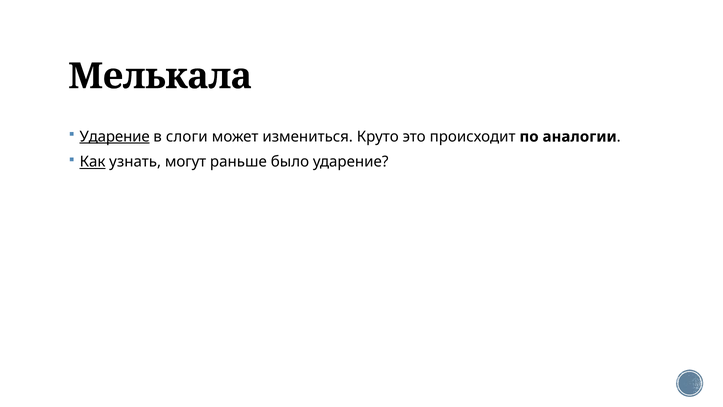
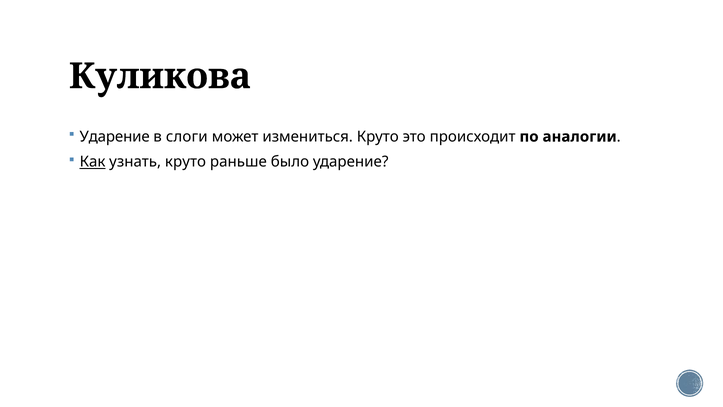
Мелькала: Мелькала -> Куликова
Ударение at (115, 137) underline: present -> none
узнать могут: могут -> круто
